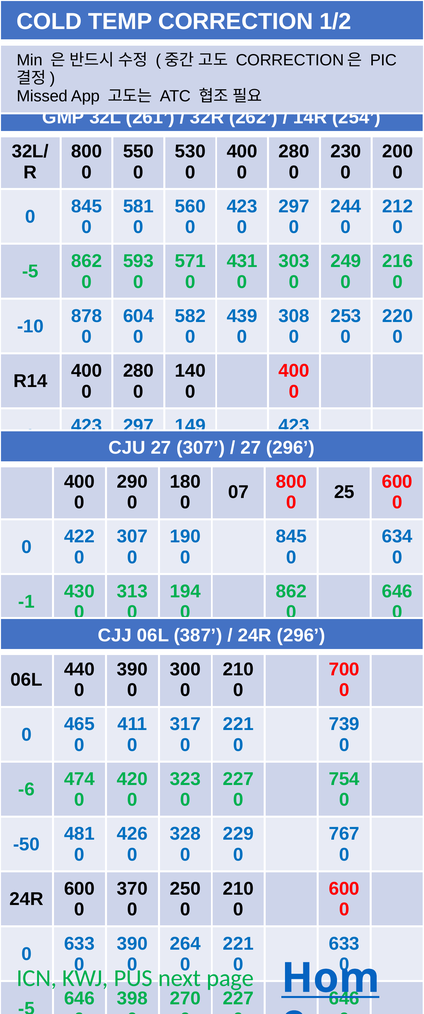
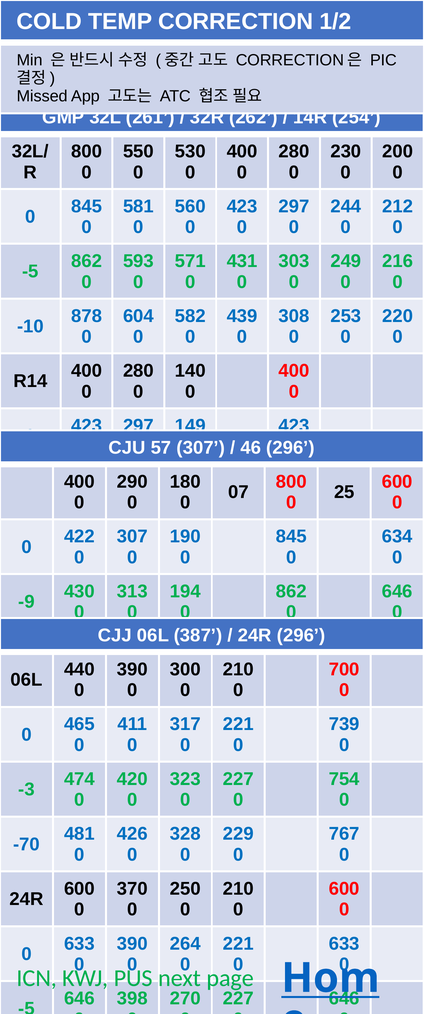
27 at (161, 448): 27 -> 57
27 at (251, 448): 27 -> 46
-1: -1 -> -9
-6: -6 -> -3
-50: -50 -> -70
